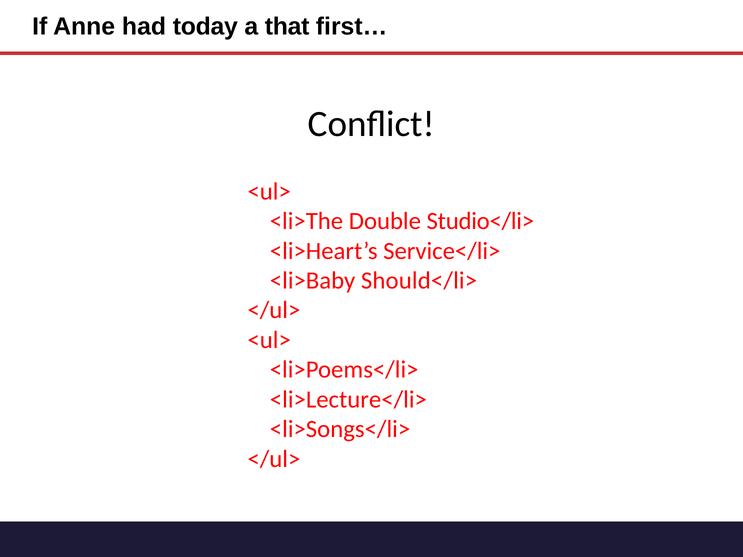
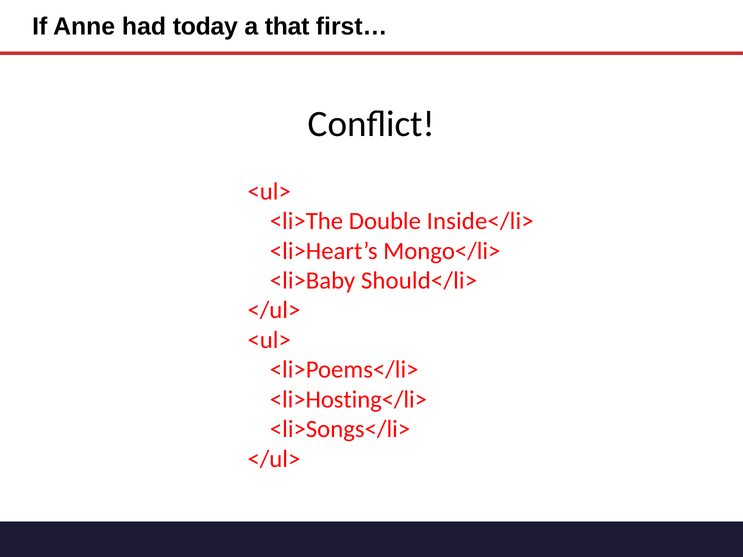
Studio</li>: Studio</li> -> Inside</li>
Service</li>: Service</li> -> Mongo</li>
<li>Lecture</li>: <li>Lecture</li> -> <li>Hosting</li>
